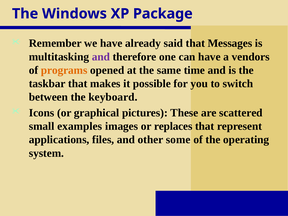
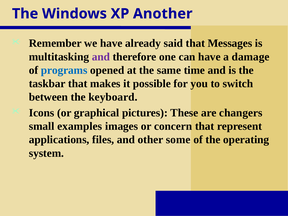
Package: Package -> Another
vendors: vendors -> damage
programs colour: orange -> blue
scattered: scattered -> changers
replaces: replaces -> concern
